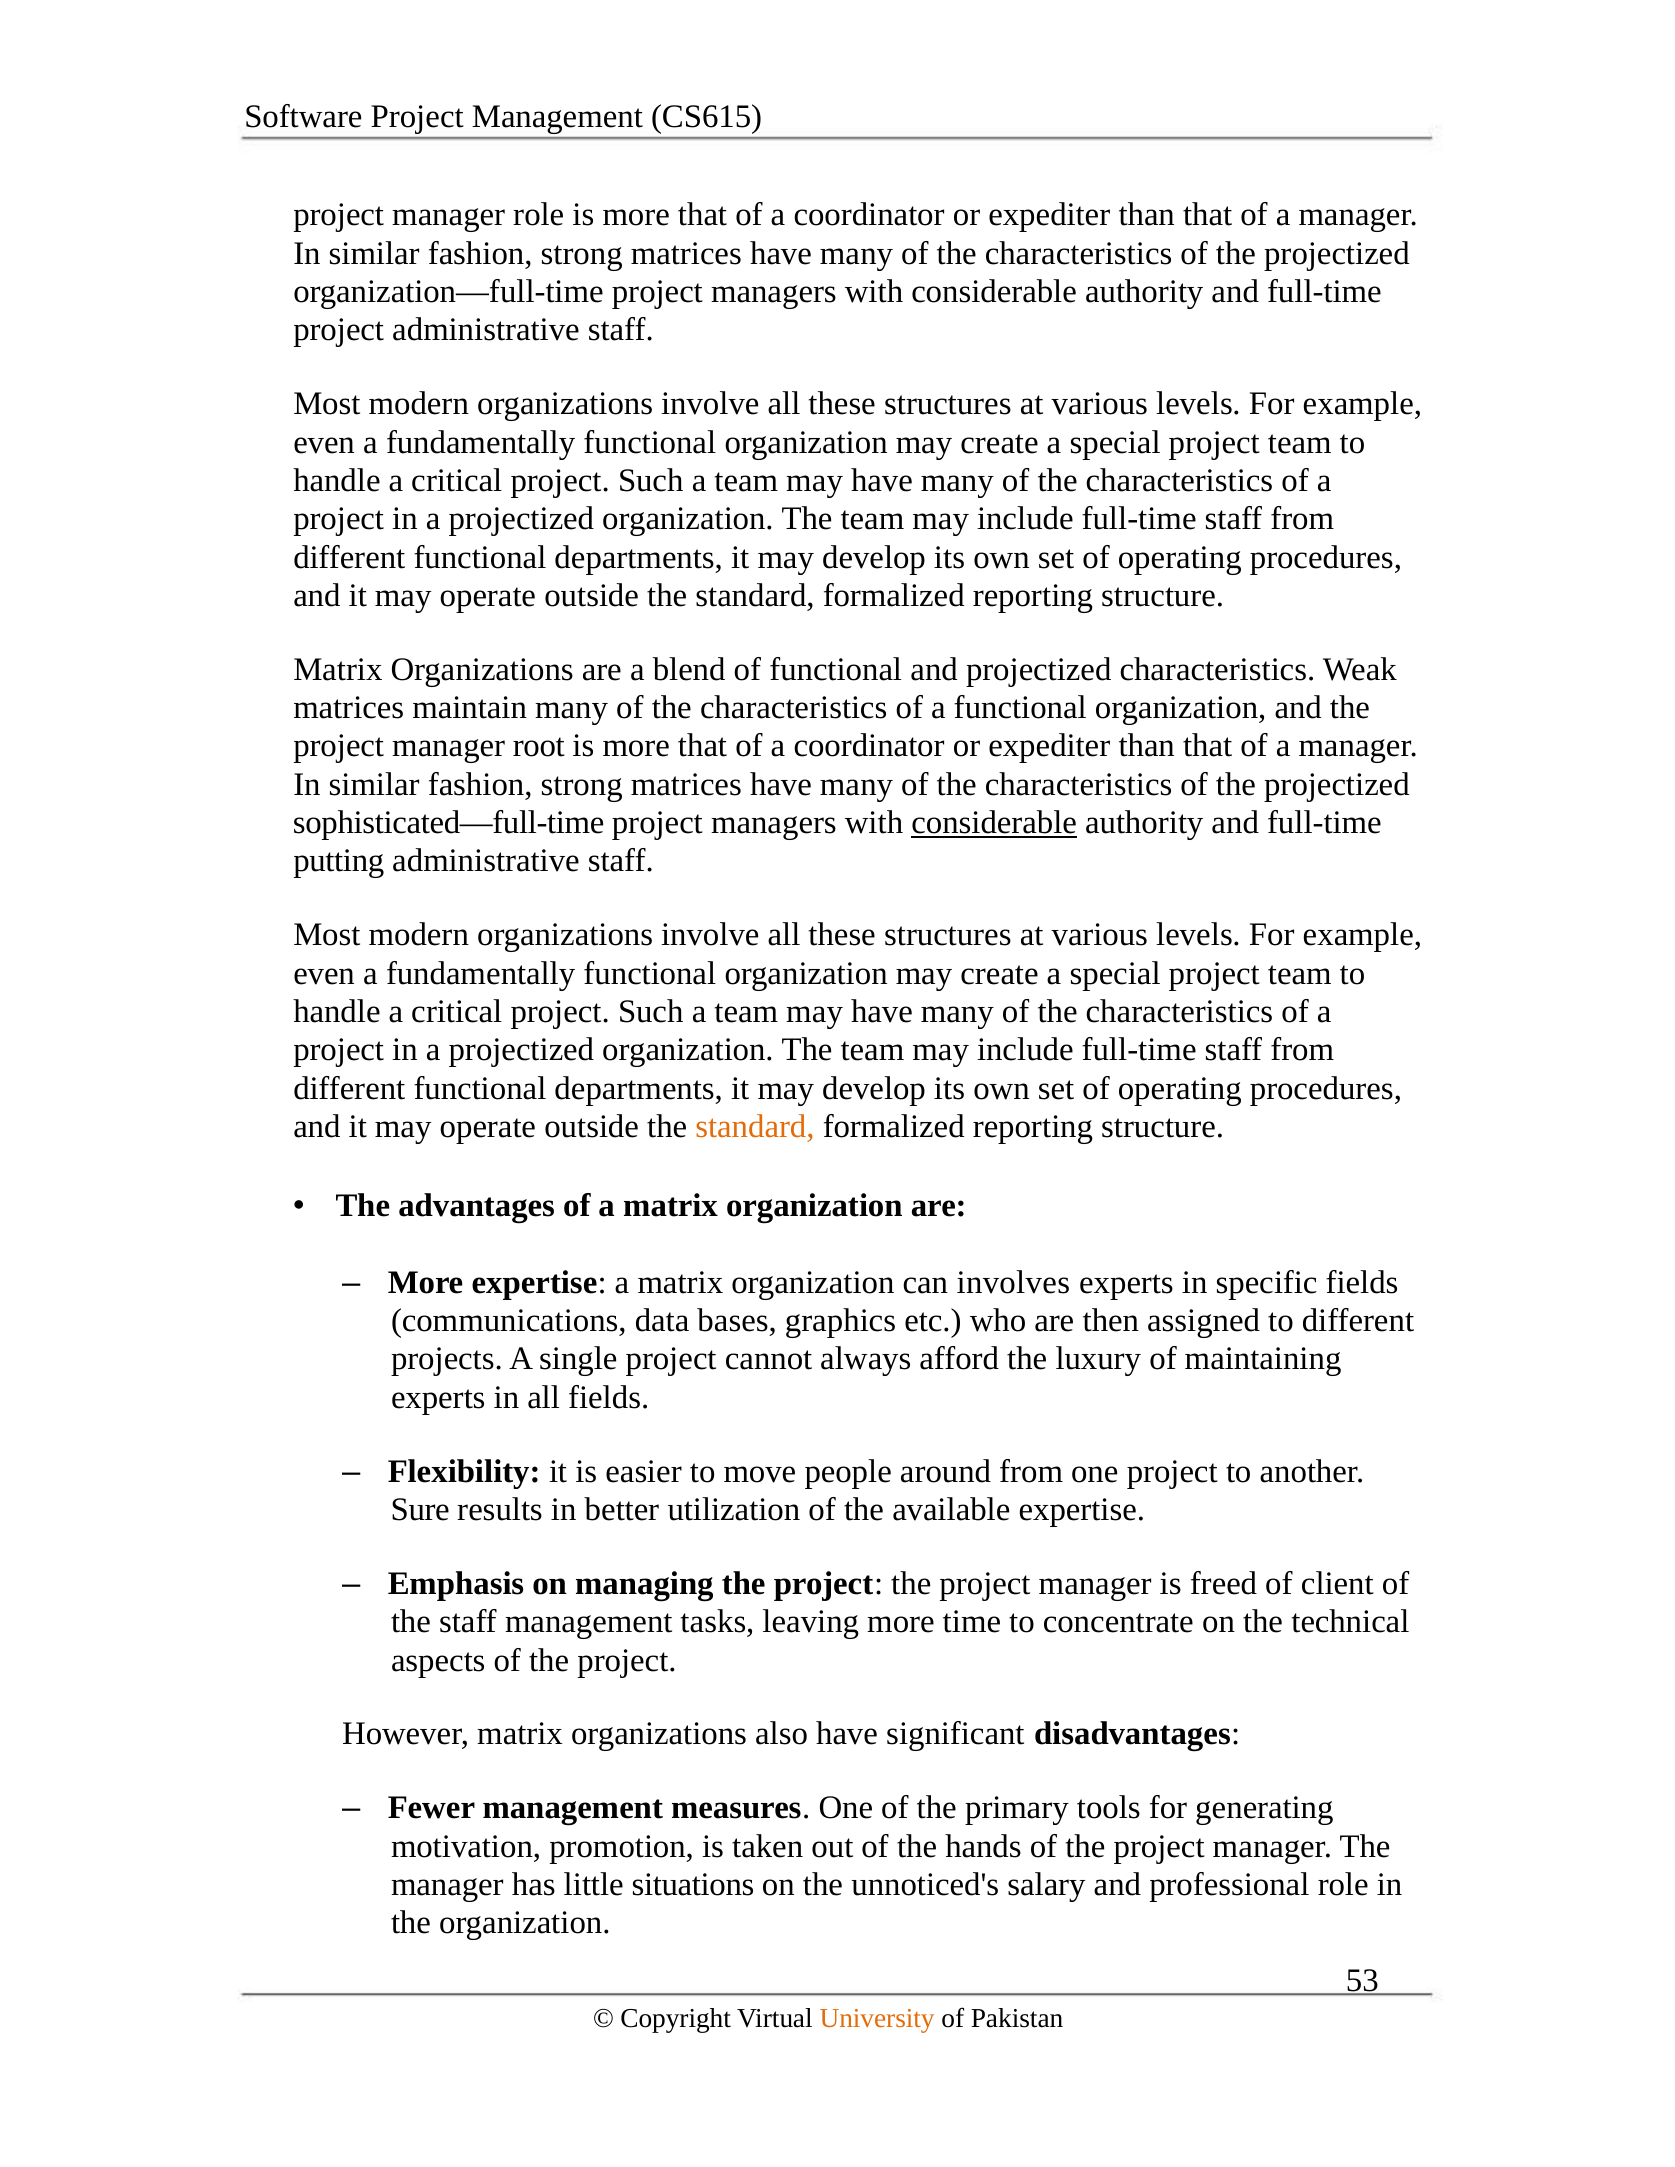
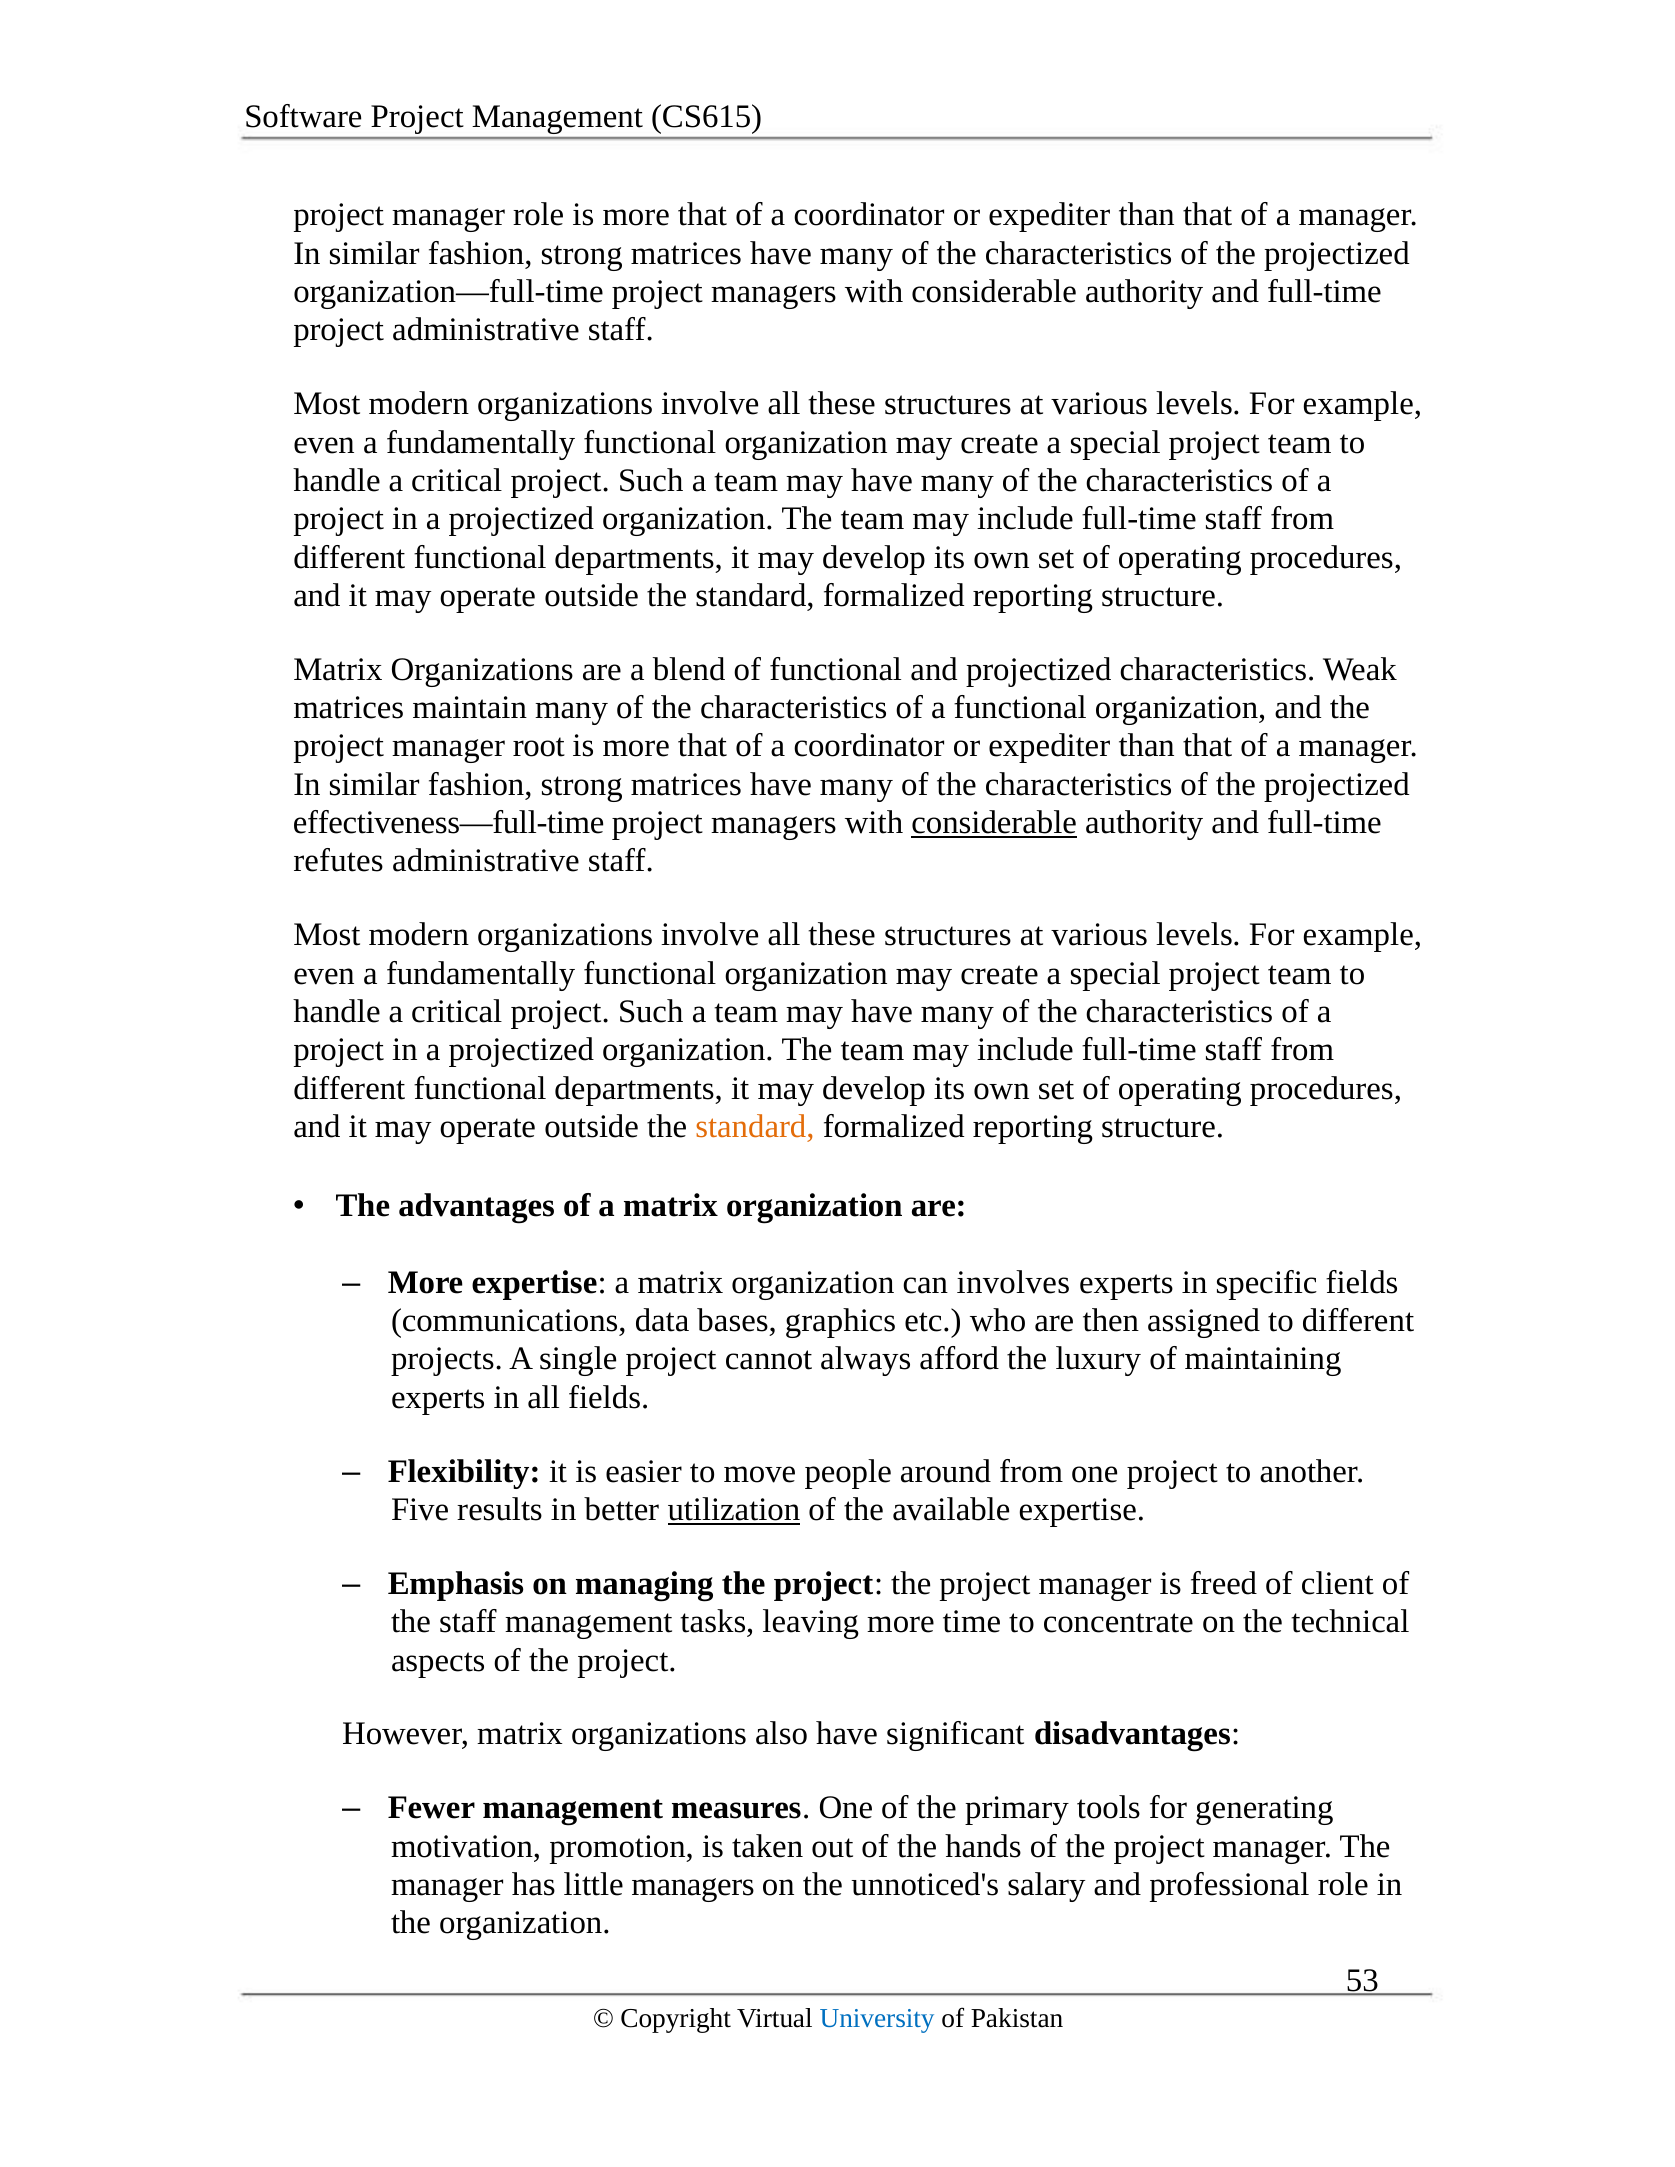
sophisticated—full-time: sophisticated—full-time -> effectiveness—full-time
putting: putting -> refutes
Sure: Sure -> Five
utilization underline: none -> present
little situations: situations -> managers
University colour: orange -> blue
